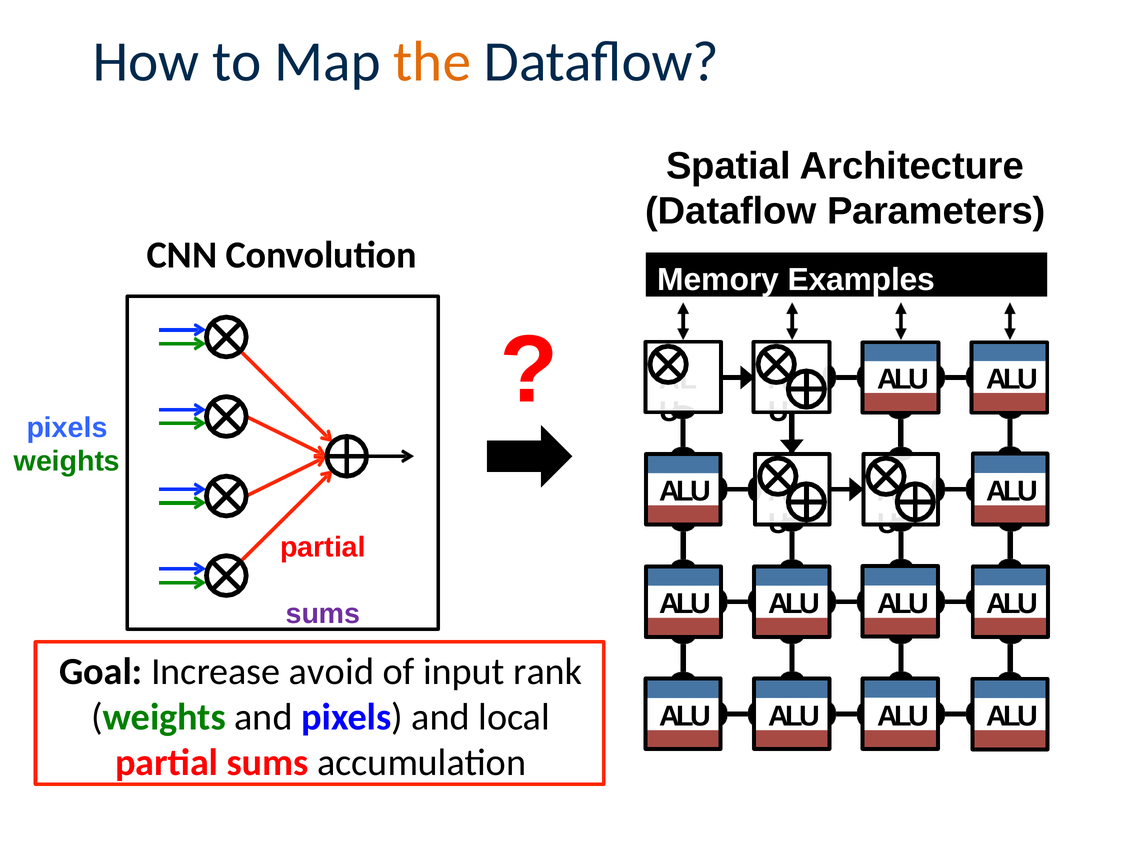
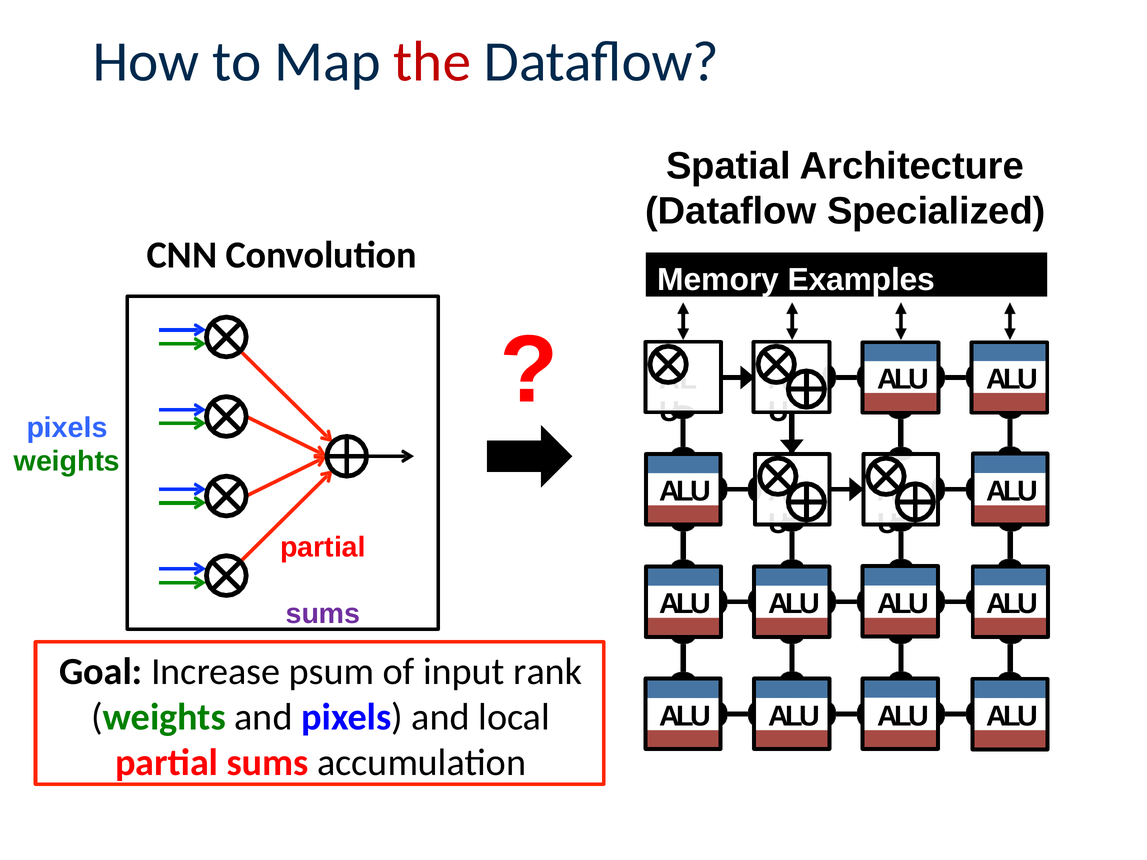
the colour: orange -> red
Parameters: Parameters -> Specialized
avoid: avoid -> psum
